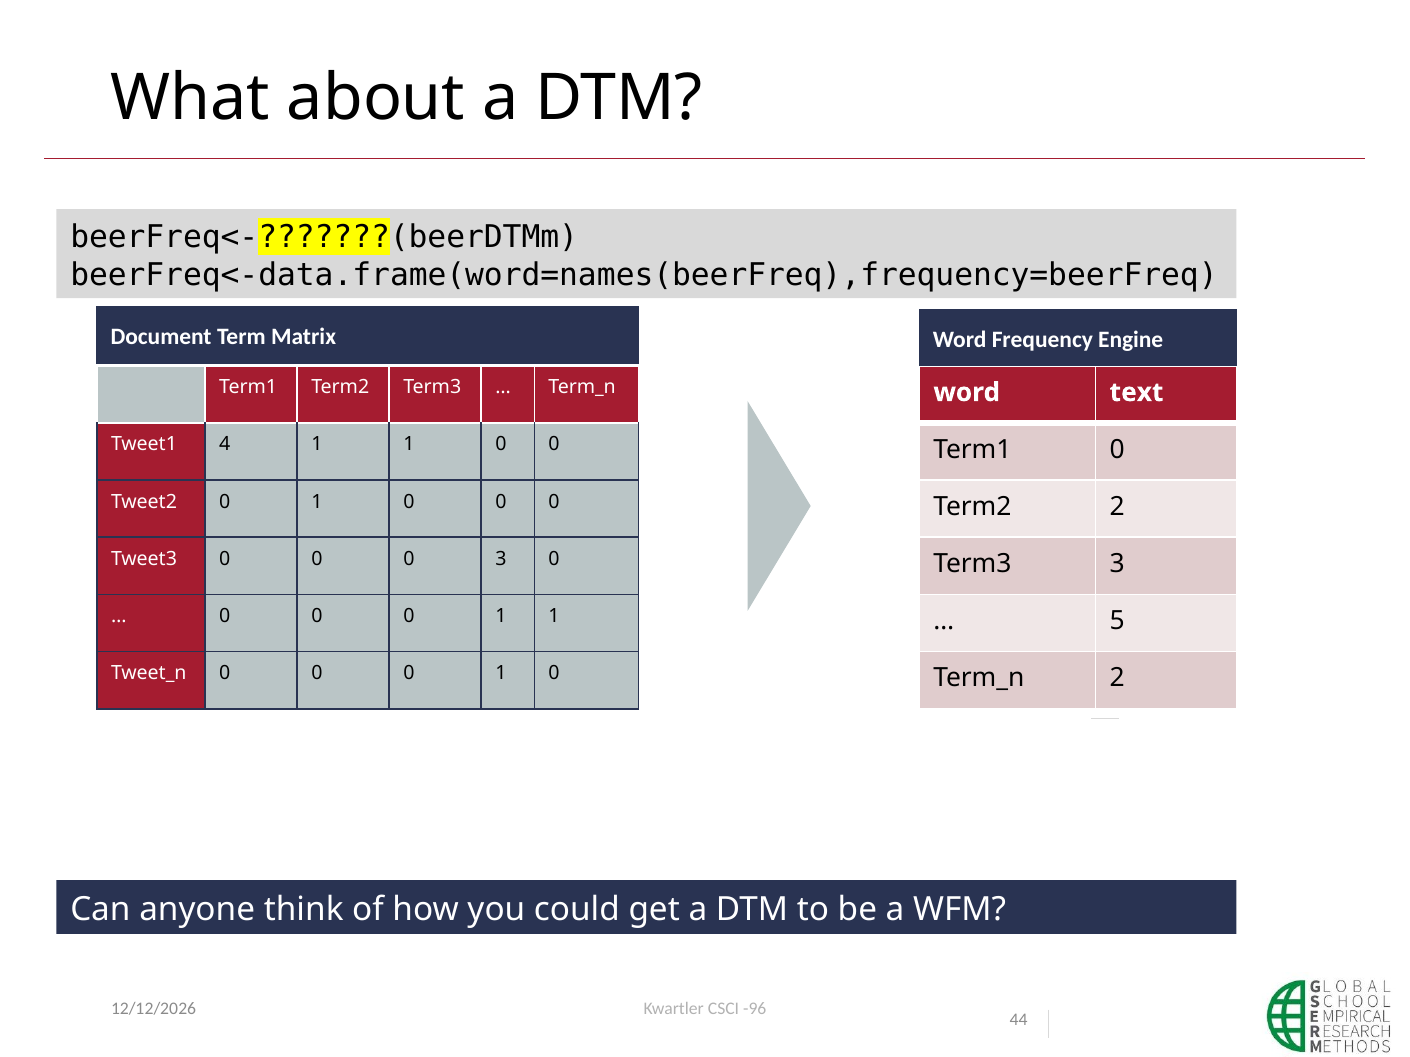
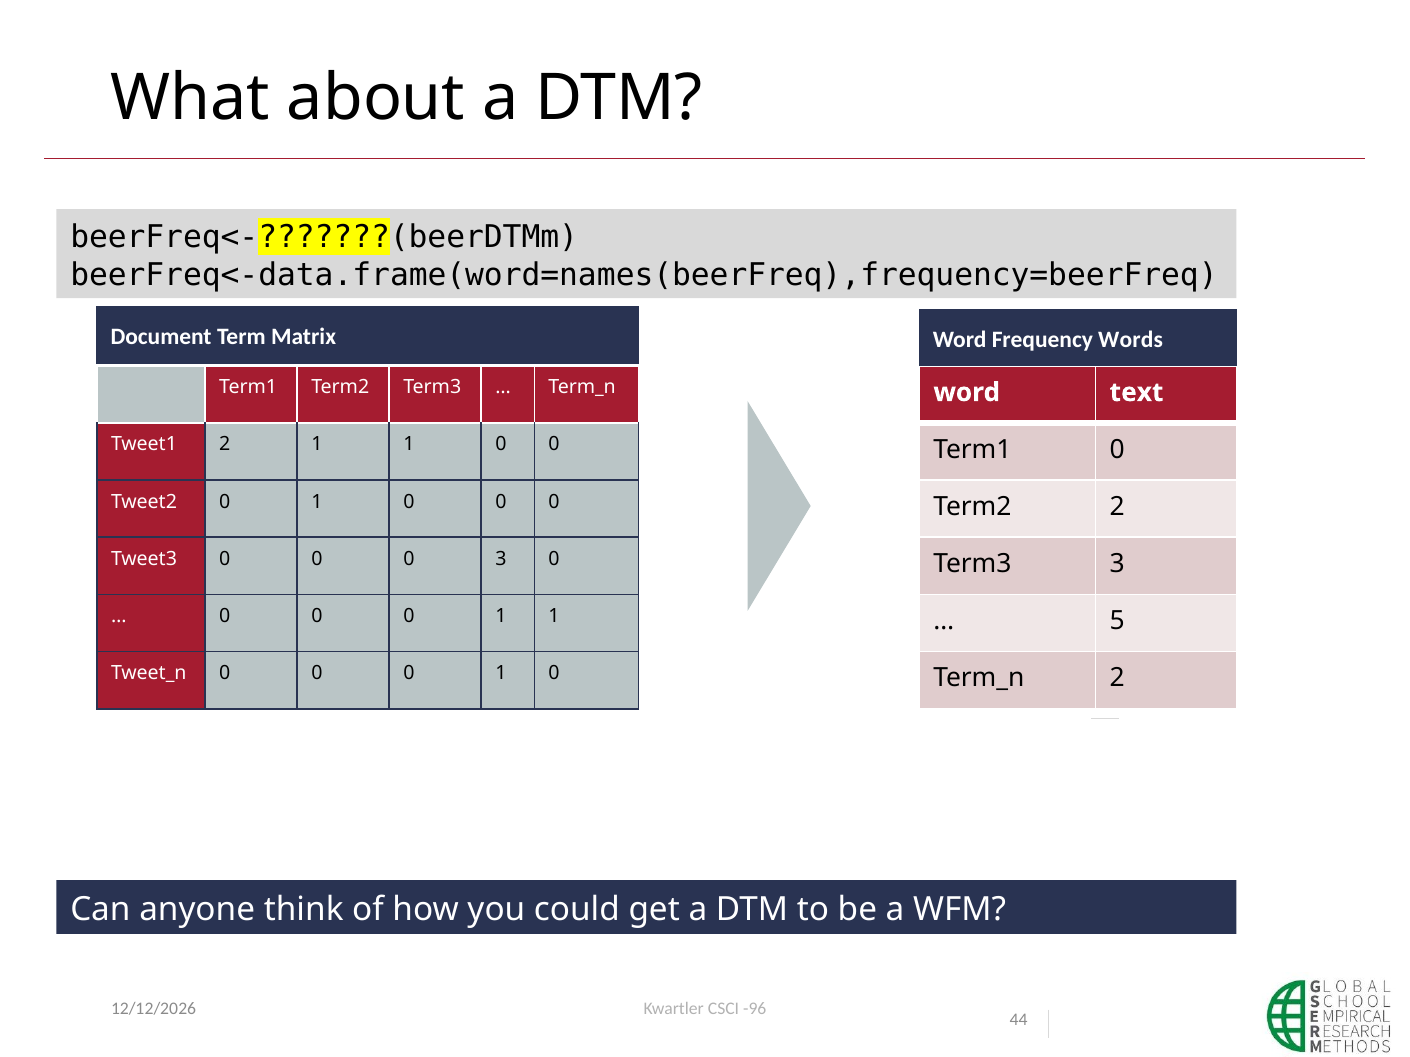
Engine: Engine -> Words
Tweet1 4: 4 -> 2
